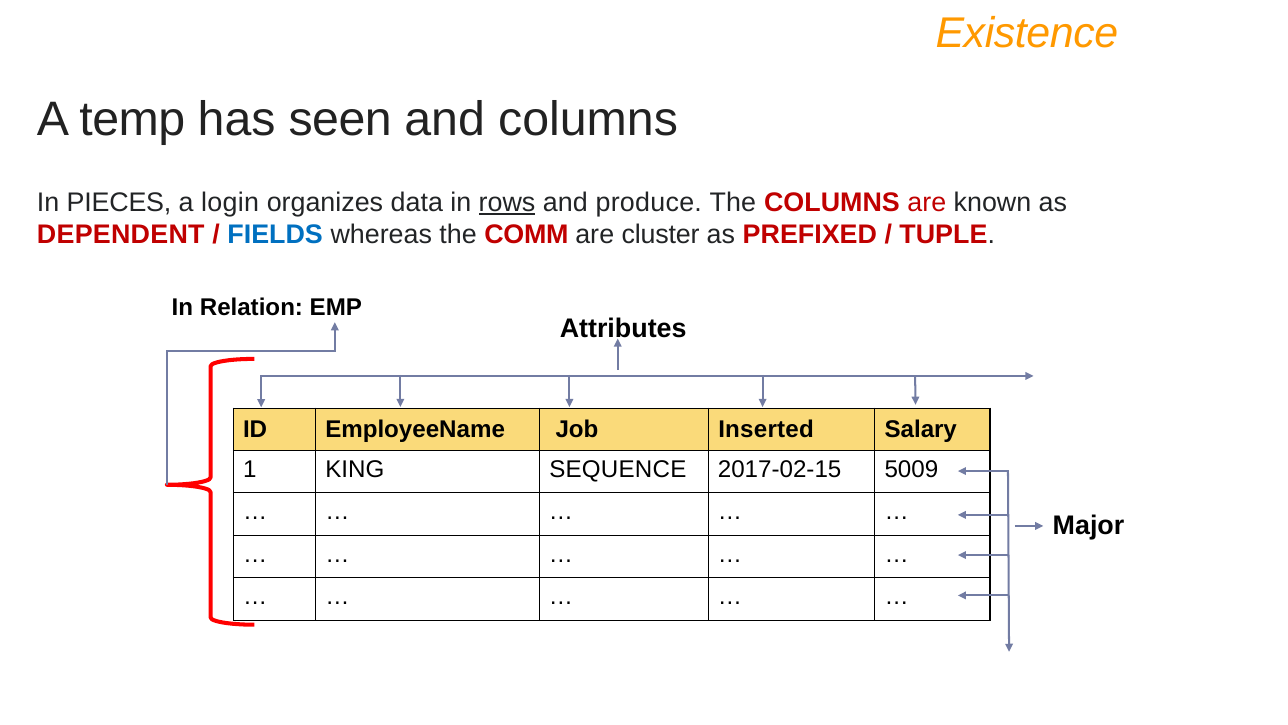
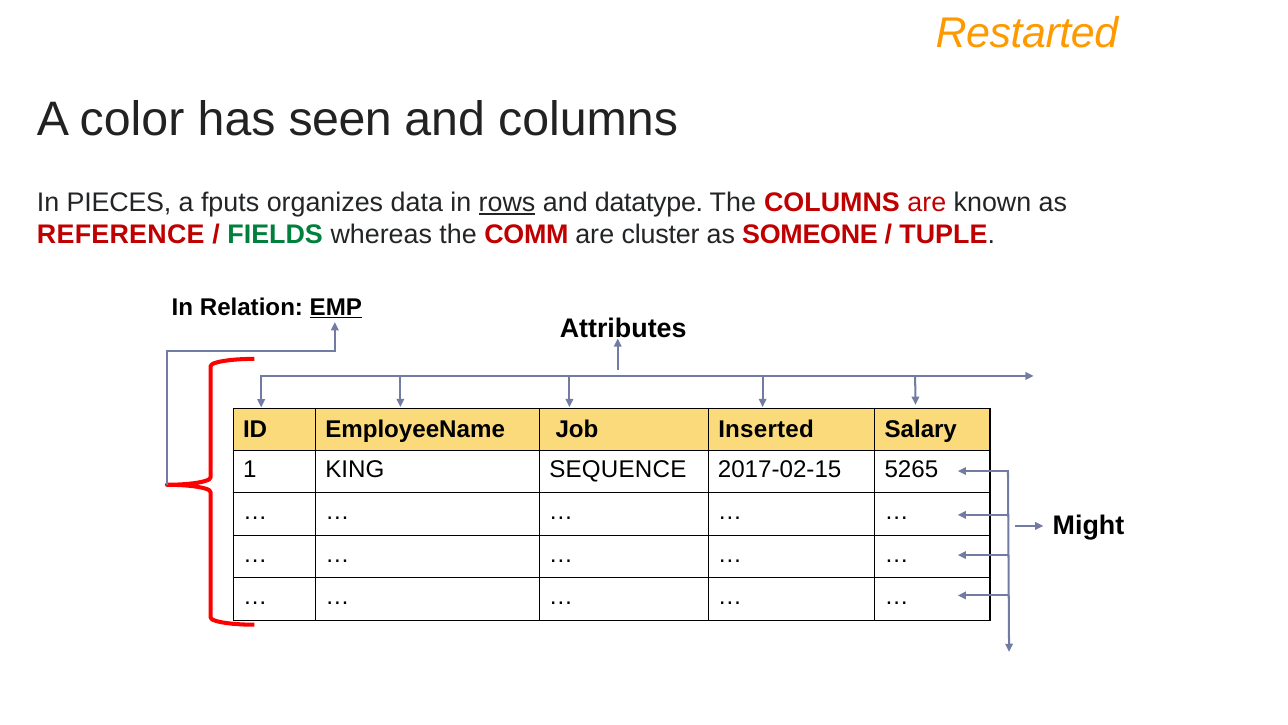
Existence: Existence -> Restarted
temp: temp -> color
login: login -> fputs
produce: produce -> datatype
DEPENDENT: DEPENDENT -> REFERENCE
FIELDS colour: blue -> green
PREFIXED: PREFIXED -> SOMEONE
EMP underline: none -> present
5009: 5009 -> 5265
Major: Major -> Might
